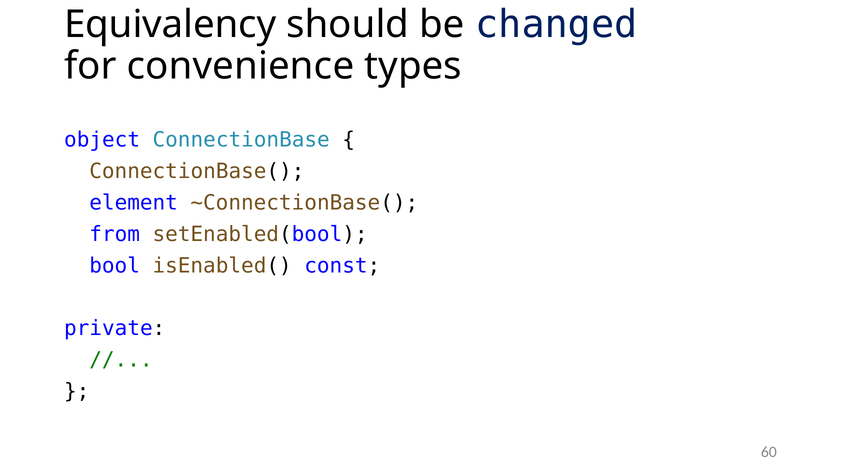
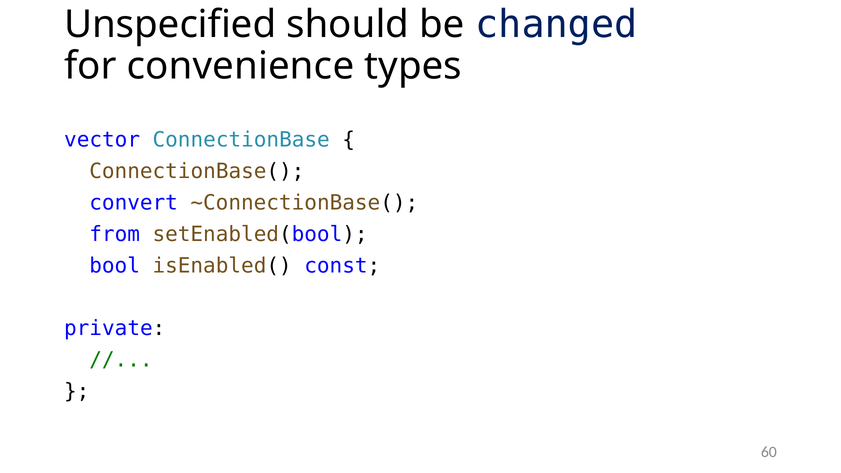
Equivalency: Equivalency -> Unspecified
object: object -> vector
element: element -> convert
